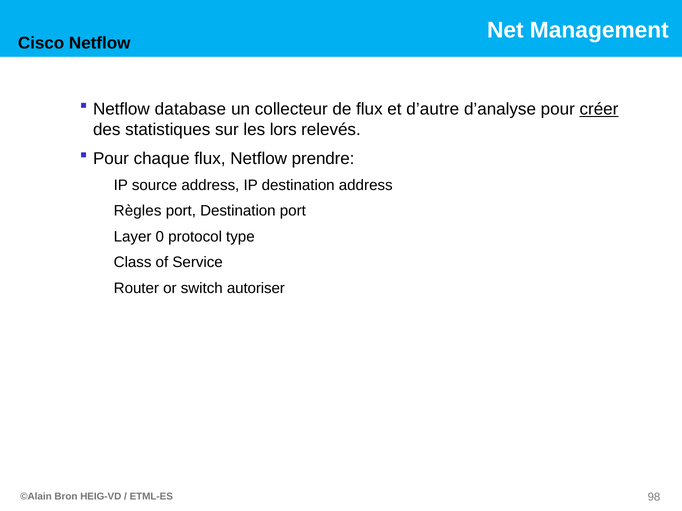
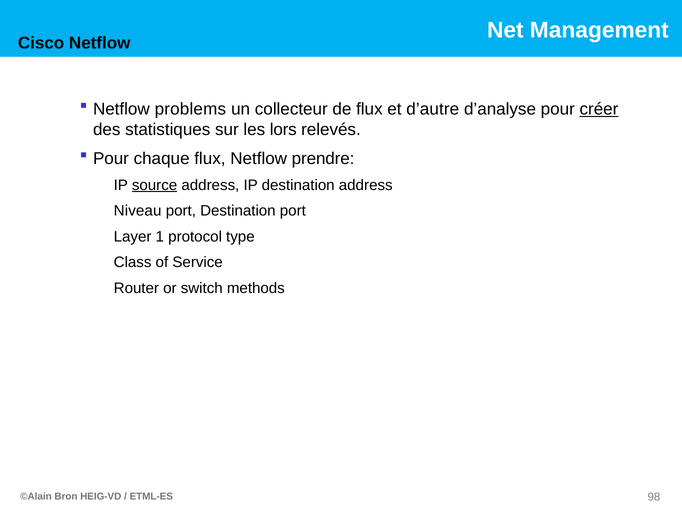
database: database -> problems
source underline: none -> present
Règles: Règles -> Niveau
0: 0 -> 1
autoriser: autoriser -> methods
